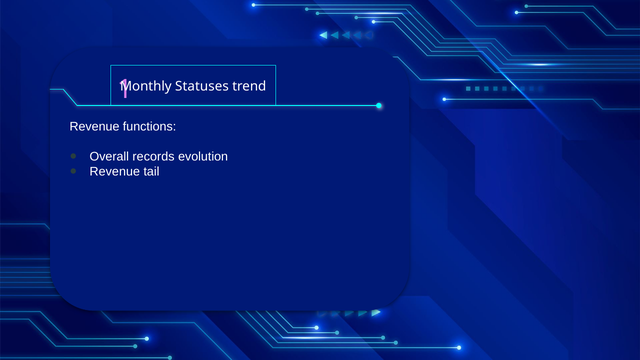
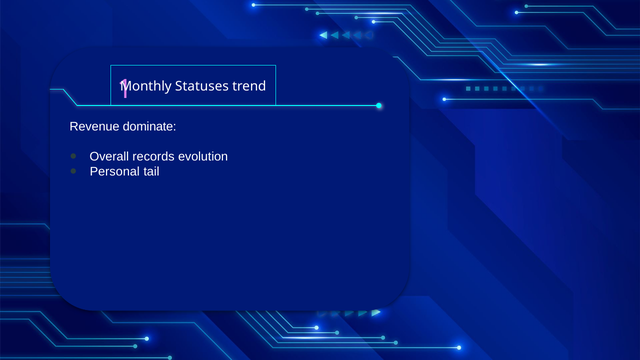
functions: functions -> dominate
Revenue at (115, 171): Revenue -> Personal
